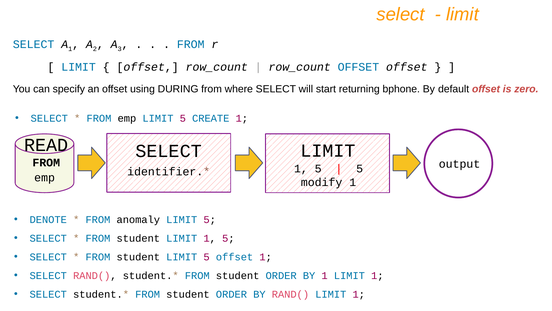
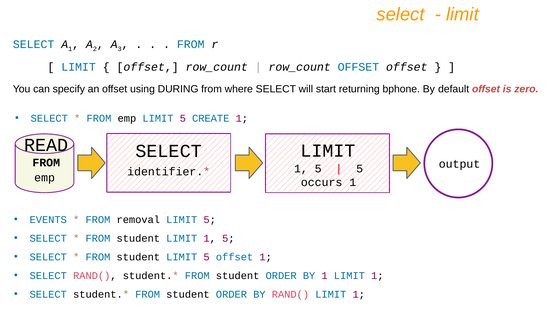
modify: modify -> occurs
DENOTE: DENOTE -> EVENTS
anomaly: anomaly -> removal
